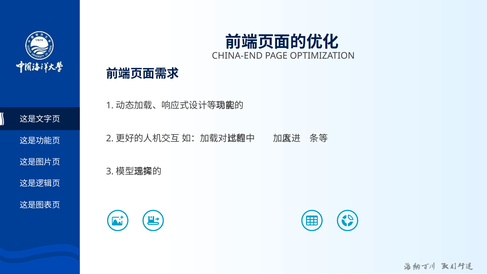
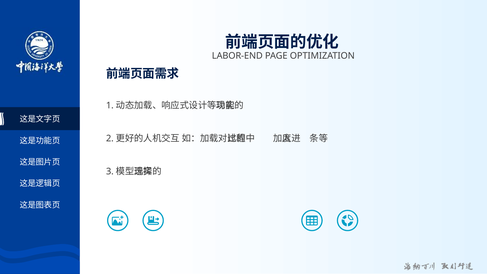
CHINA-END: CHINA-END -> LABOR-END
